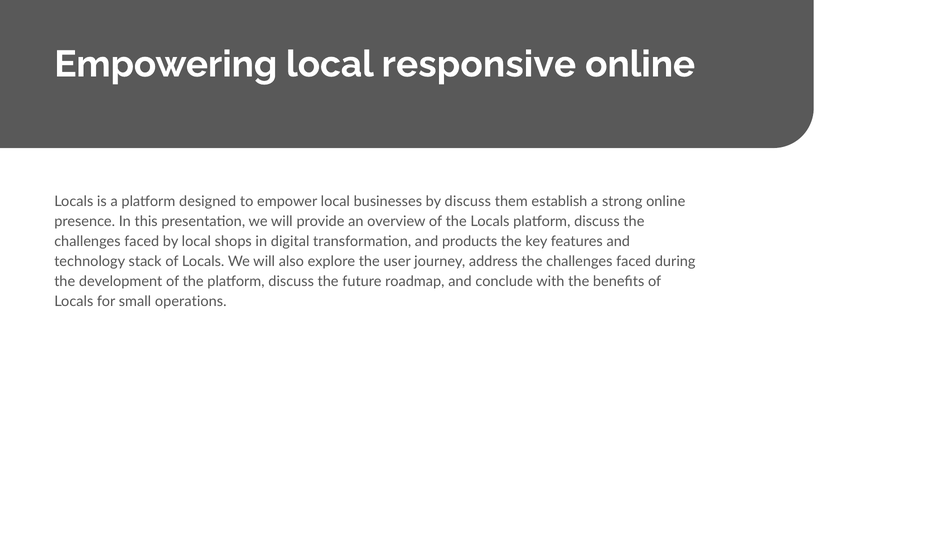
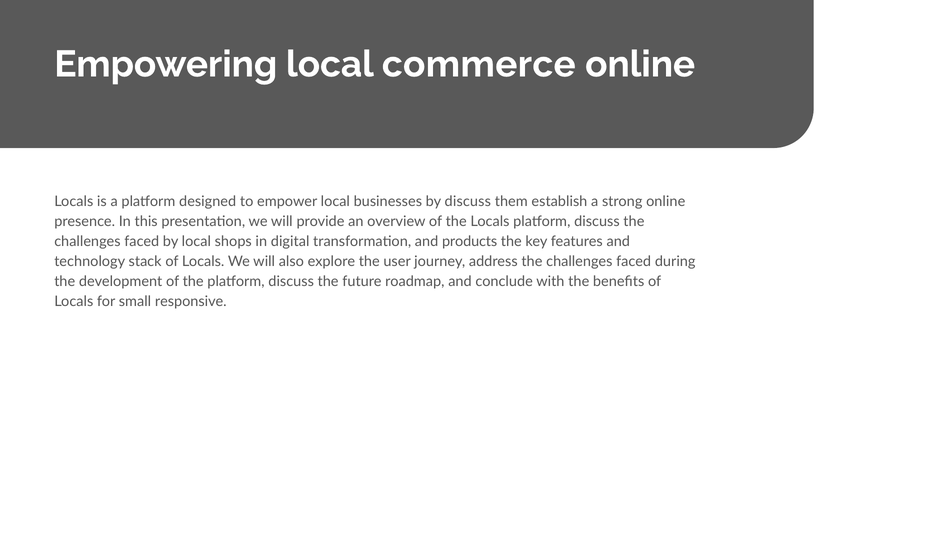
responsive: responsive -> commerce
operations: operations -> responsive
